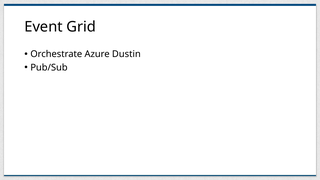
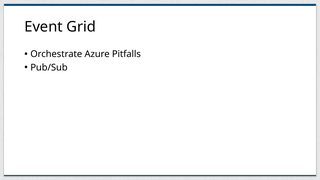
Dustin: Dustin -> Pitfalls
